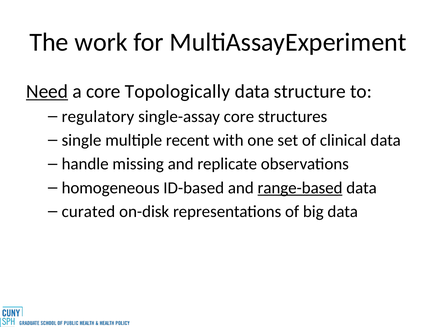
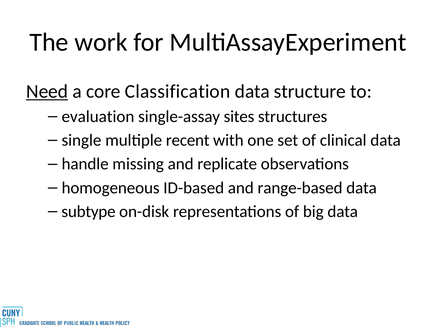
Topologically: Topologically -> Classification
regulatory: regulatory -> evaluation
single-assay core: core -> sites
range-based underline: present -> none
curated: curated -> subtype
